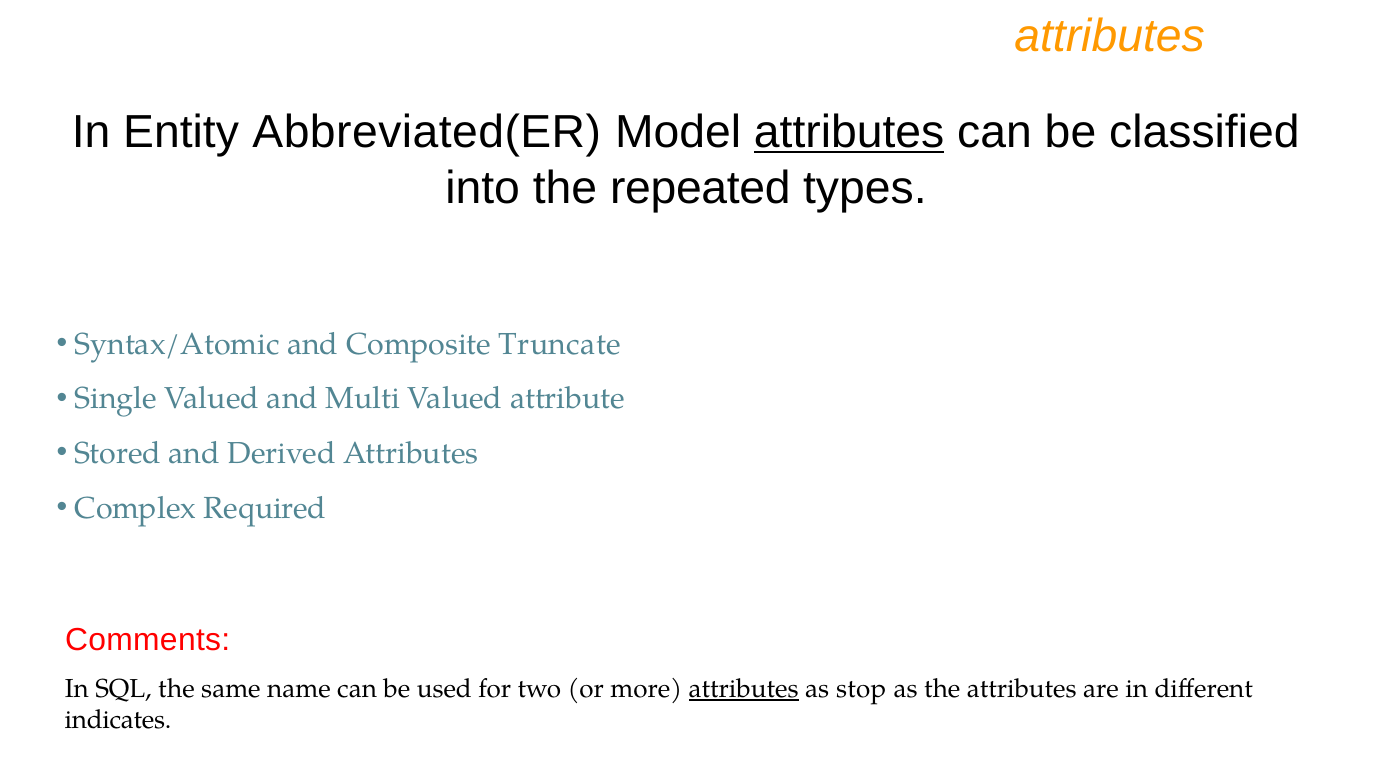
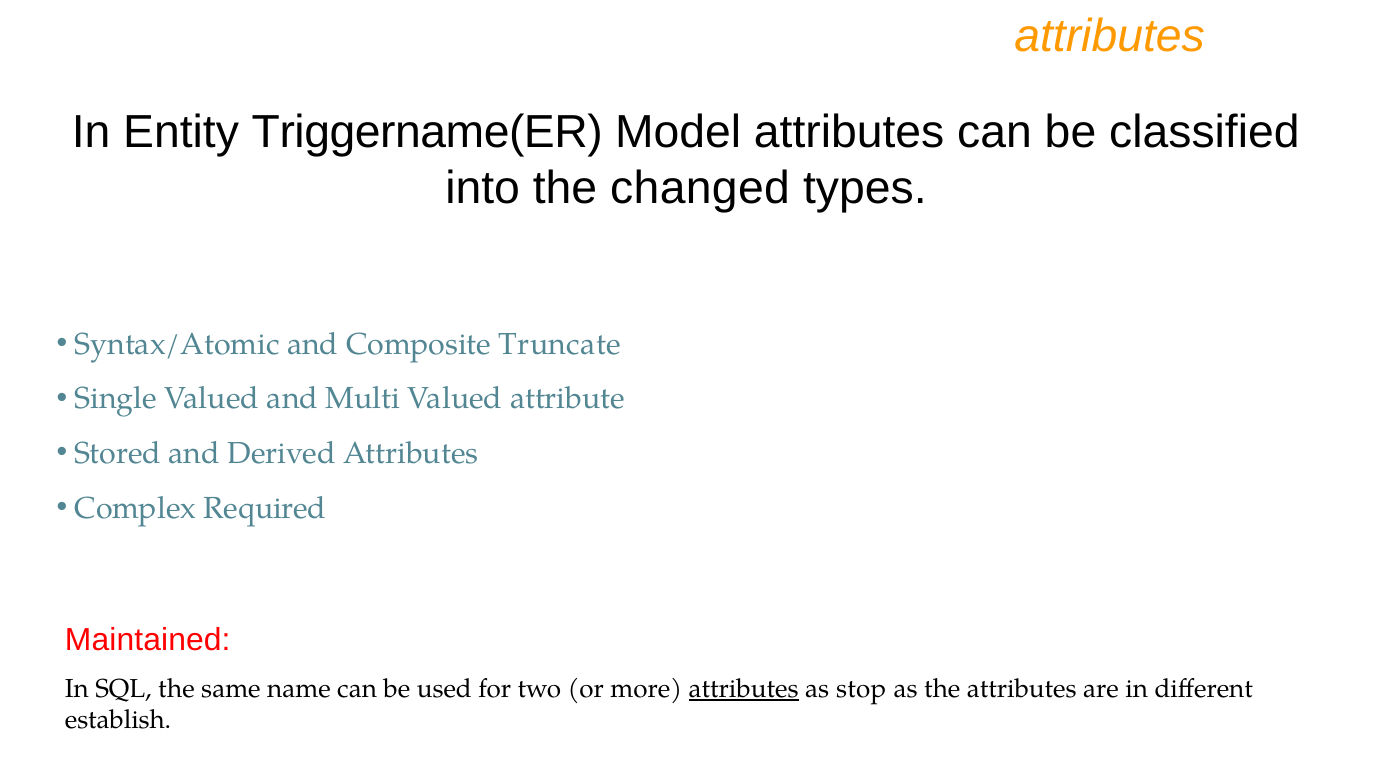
Abbreviated(ER: Abbreviated(ER -> Triggername(ER
attributes at (849, 132) underline: present -> none
repeated: repeated -> changed
Comments: Comments -> Maintained
indicates: indicates -> establish
